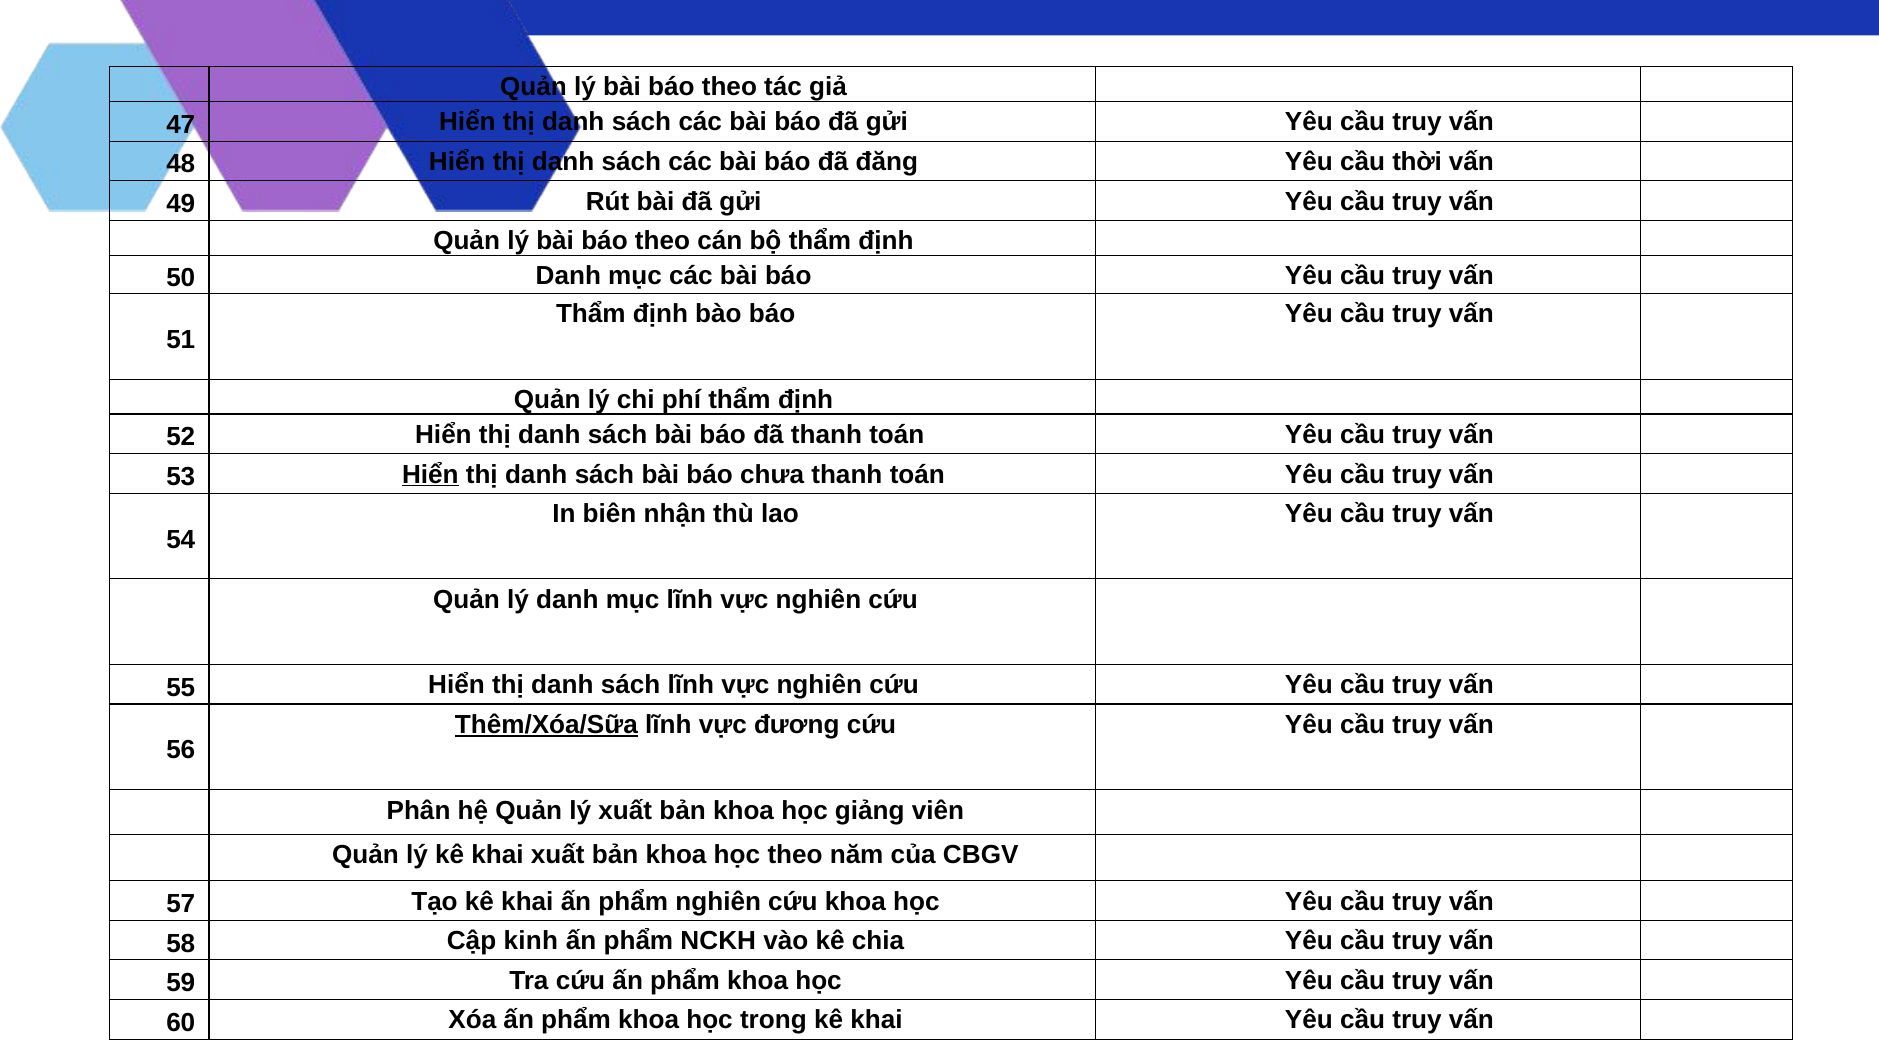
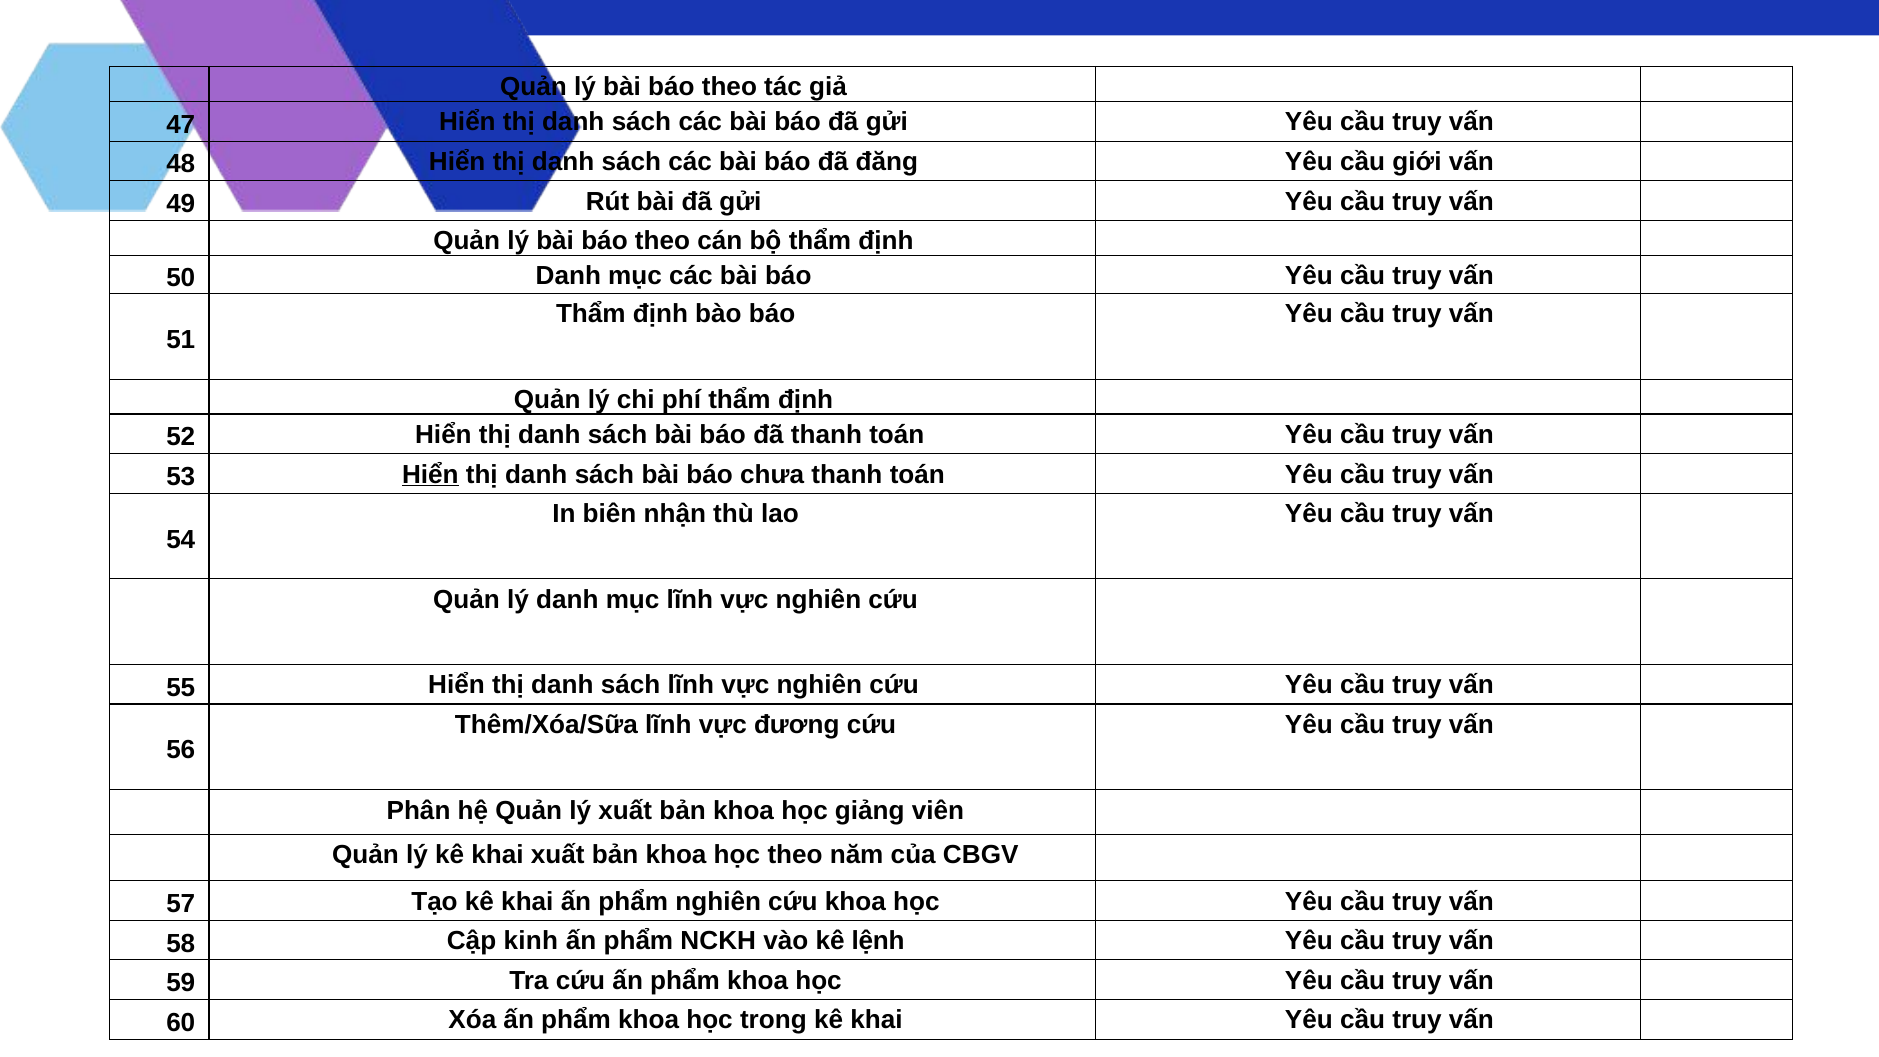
thời: thời -> giới
Thêm/Xóa/Sữa underline: present -> none
chia: chia -> lệnh
